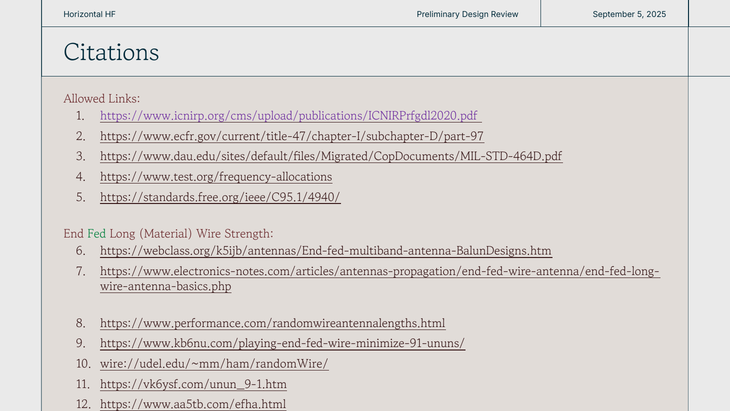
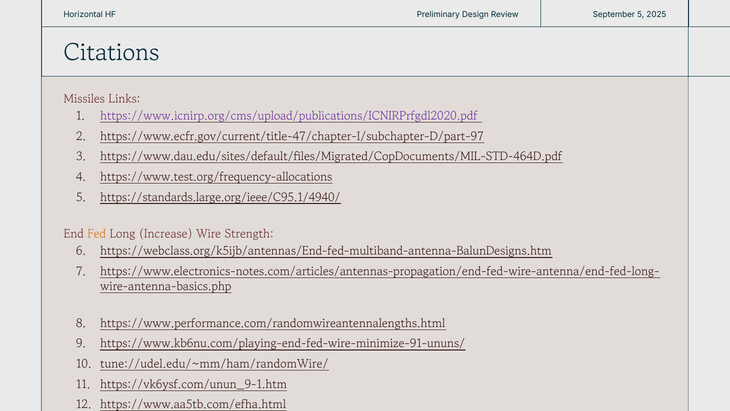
Allowed: Allowed -> Missiles
https://standards.free.org/ieee/C95.1/4940/: https://standards.free.org/ieee/C95.1/4940/ -> https://standards.large.org/ieee/C95.1/4940/
Fed colour: green -> orange
Material: Material -> Increase
wire://udel.edu/~mm/ham/randomWire/: wire://udel.edu/~mm/ham/randomWire/ -> tune://udel.edu/~mm/ham/randomWire/
